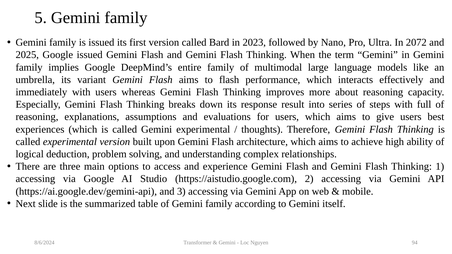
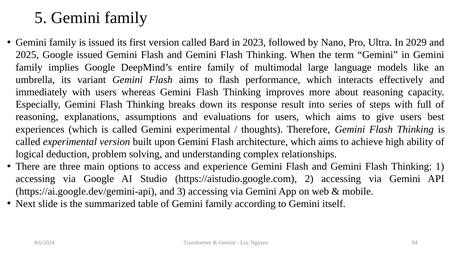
2072: 2072 -> 2029
